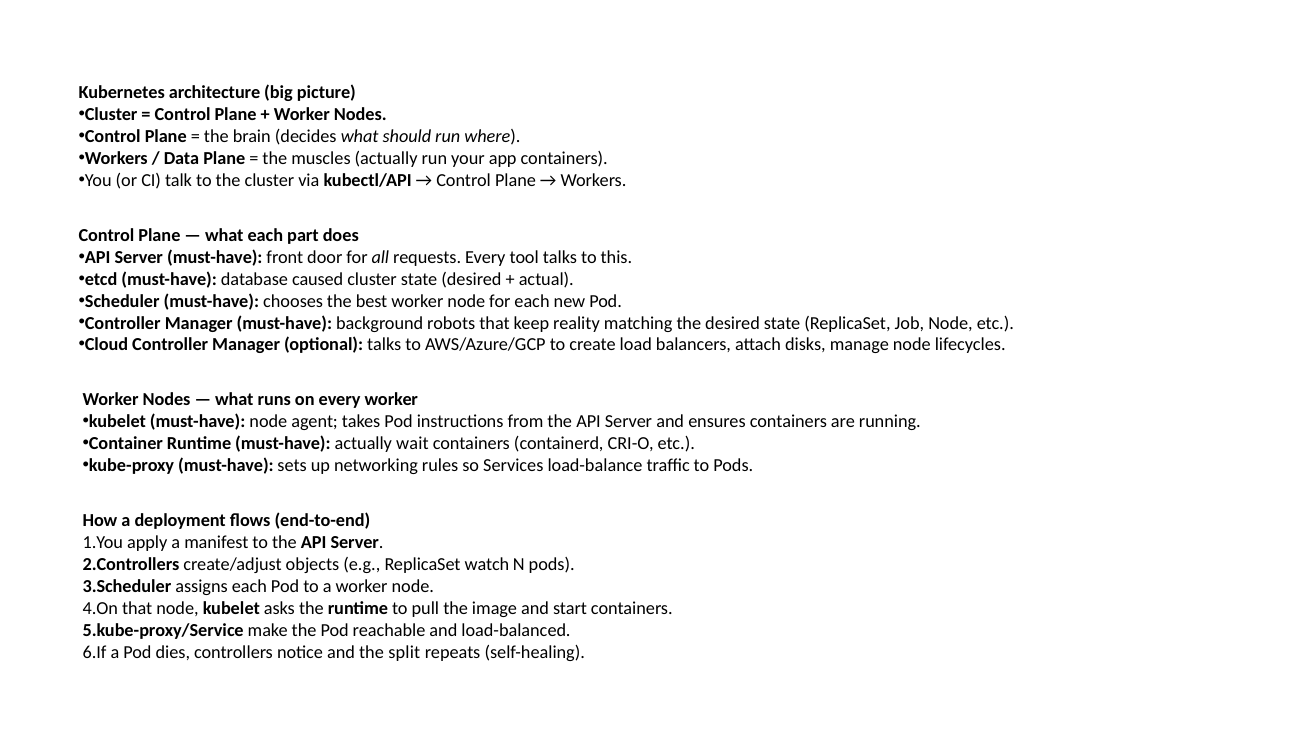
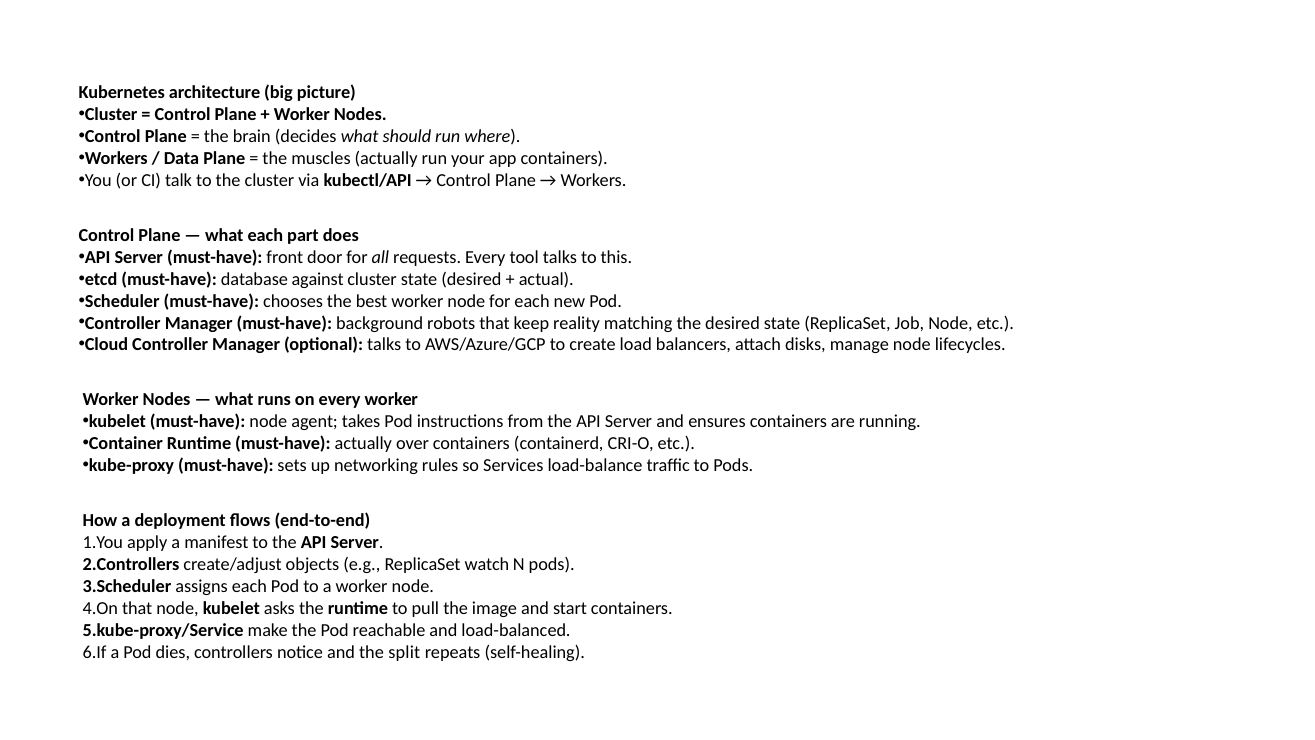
caused: caused -> against
wait: wait -> over
